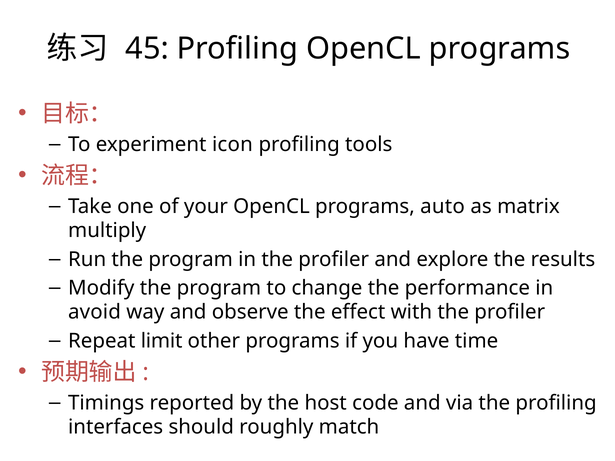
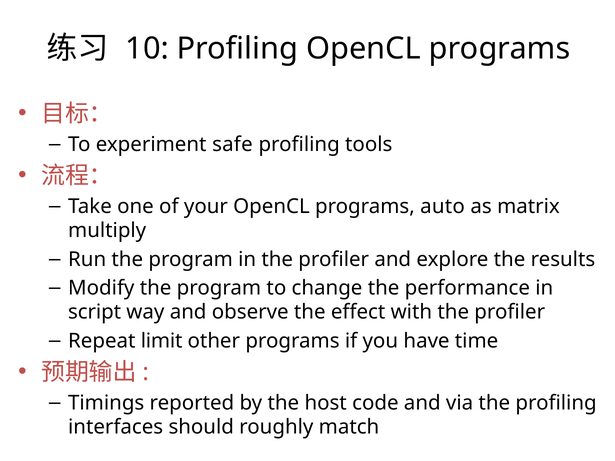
45: 45 -> 10
icon: icon -> safe
avoid: avoid -> script
